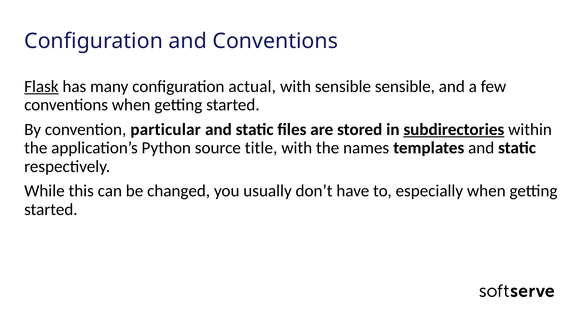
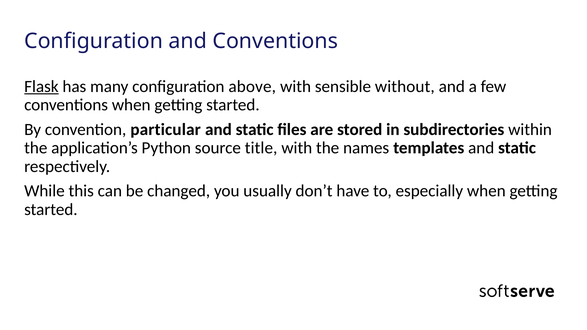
actual: actual -> above
sensible sensible: sensible -> without
subdirectories underline: present -> none
